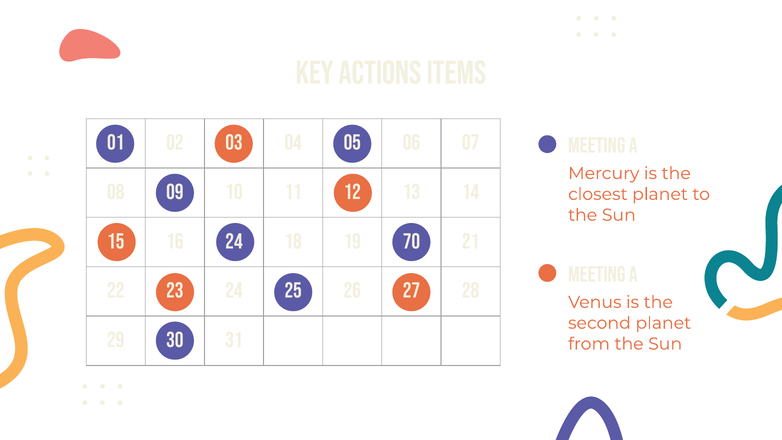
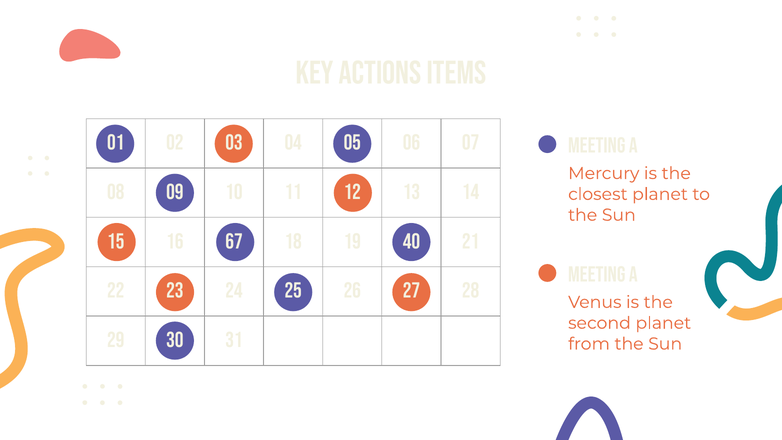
16 24: 24 -> 67
70: 70 -> 40
